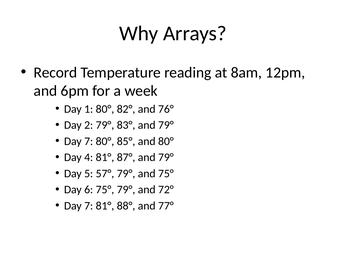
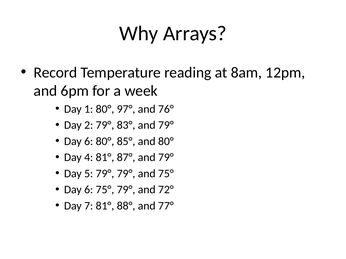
82°: 82° -> 97°
7 at (89, 142): 7 -> 6
5 57°: 57° -> 79°
